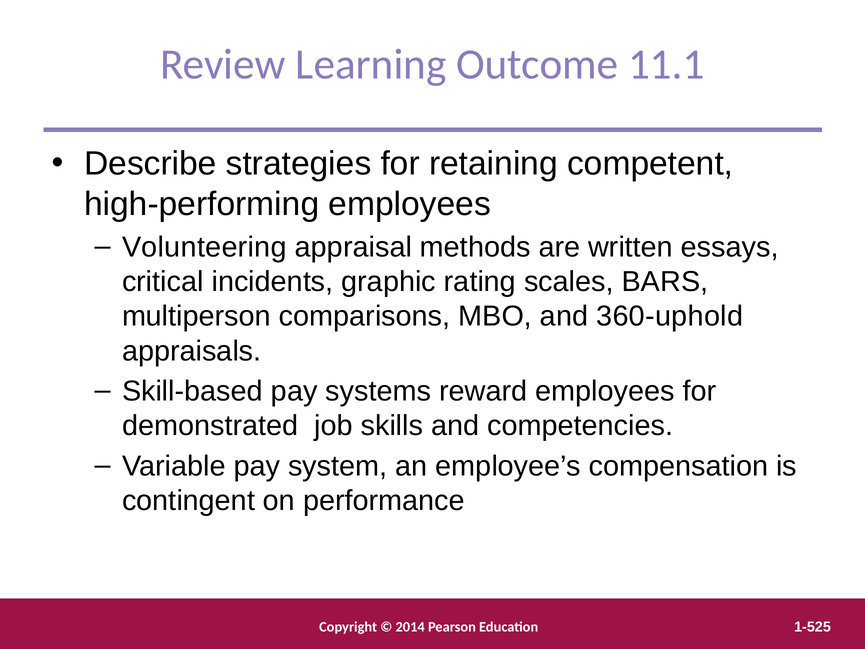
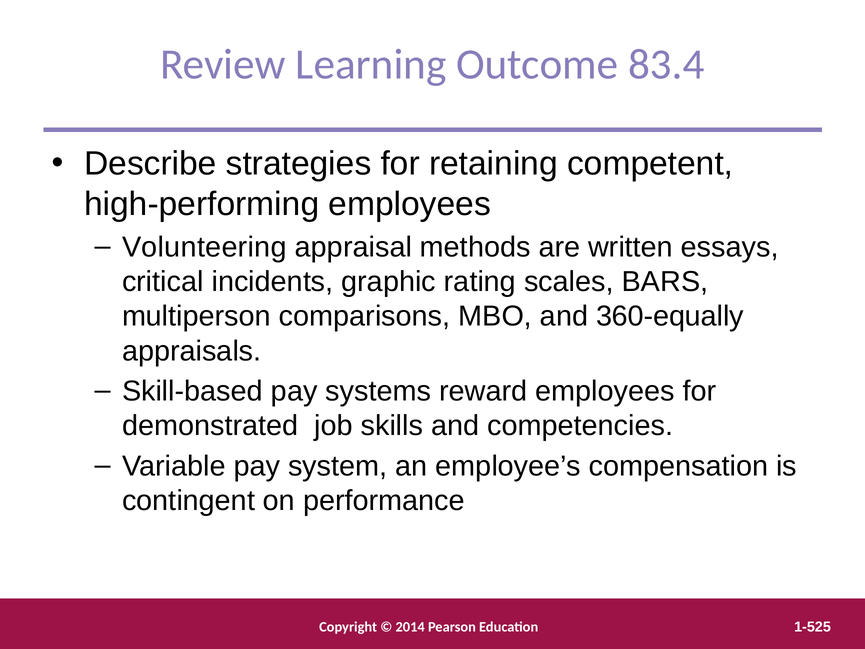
11.1: 11.1 -> 83.4
360-uphold: 360-uphold -> 360-equally
